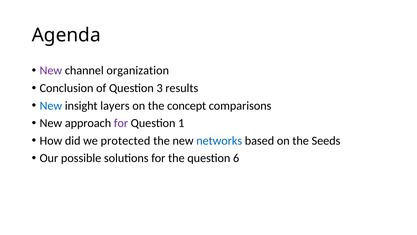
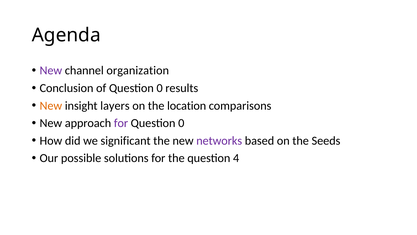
of Question 3: 3 -> 0
New at (51, 105) colour: blue -> orange
concept: concept -> location
1 at (181, 123): 1 -> 0
protected: protected -> significant
networks colour: blue -> purple
6: 6 -> 4
